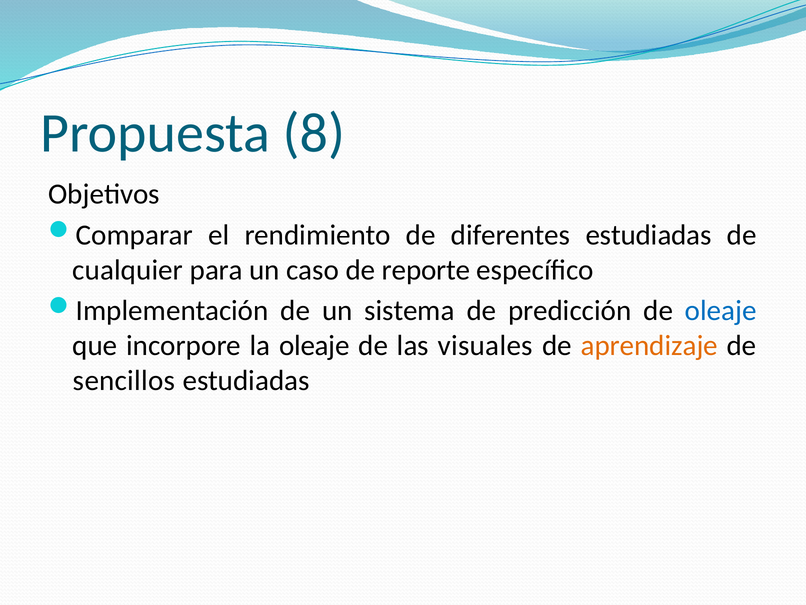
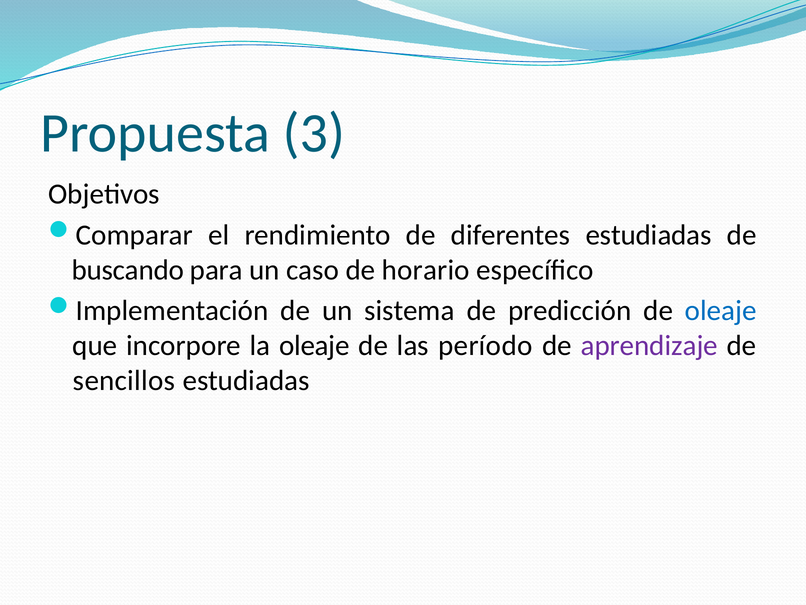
8: 8 -> 3
cualquier: cualquier -> buscando
reporte: reporte -> horario
visuales: visuales -> período
aprendizaje colour: orange -> purple
